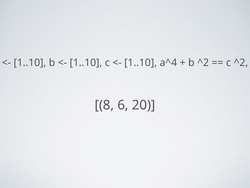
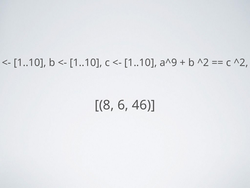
a^4: a^4 -> a^9
20: 20 -> 46
